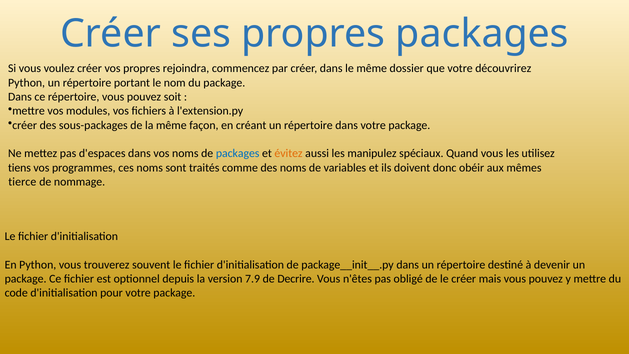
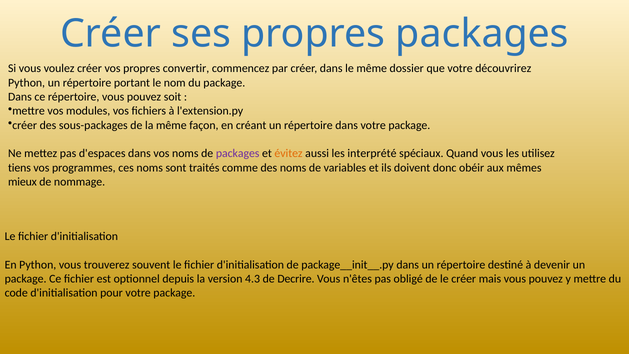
rejoindra: rejoindra -> convertir
packages at (238, 153) colour: blue -> purple
manipulez: manipulez -> interprété
tierce: tierce -> mieux
7.9: 7.9 -> 4.3
